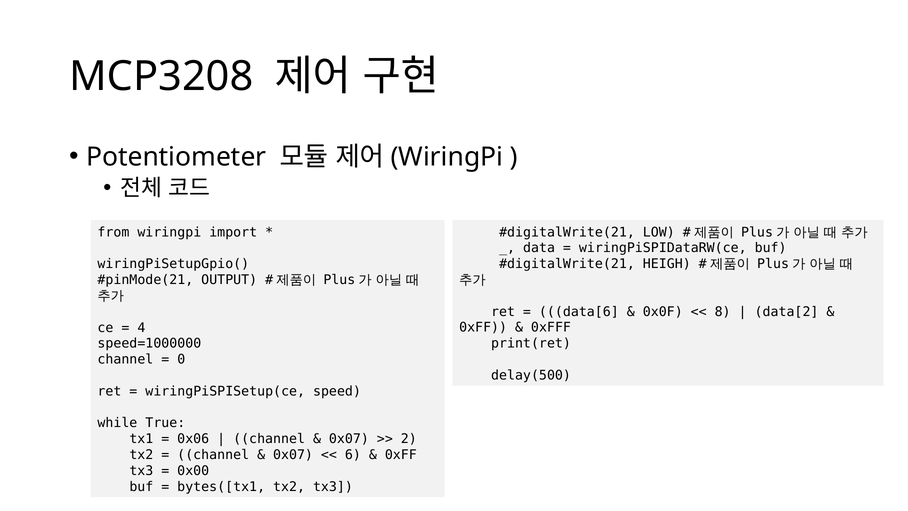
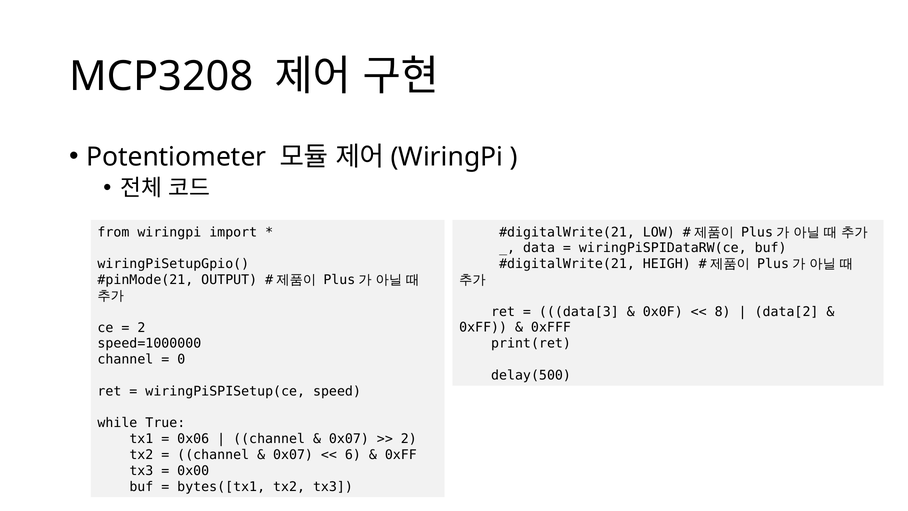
data[6: data[6 -> data[3
4 at (141, 327): 4 -> 2
